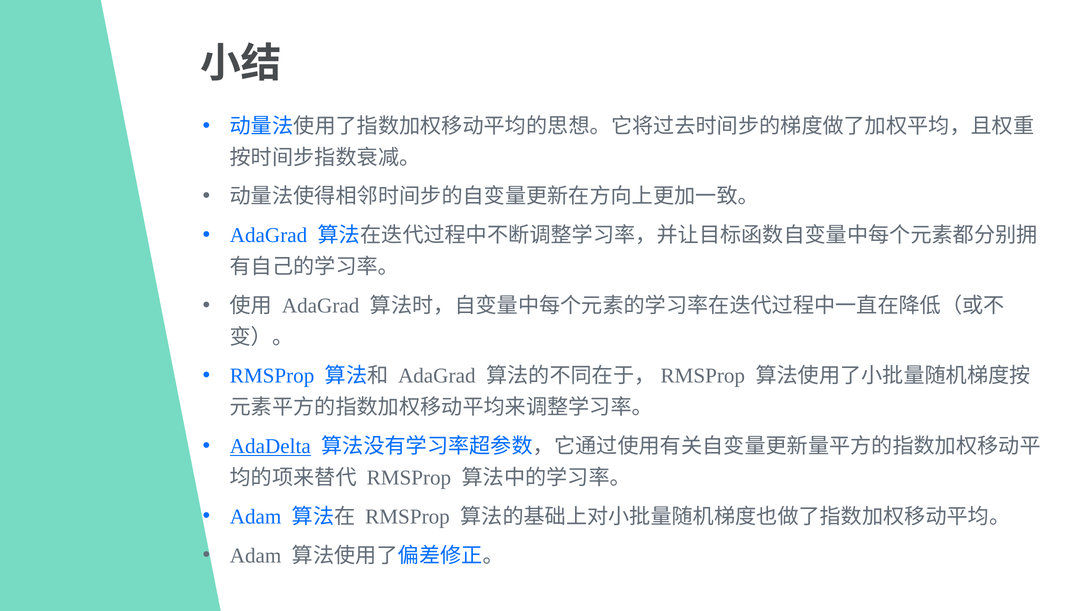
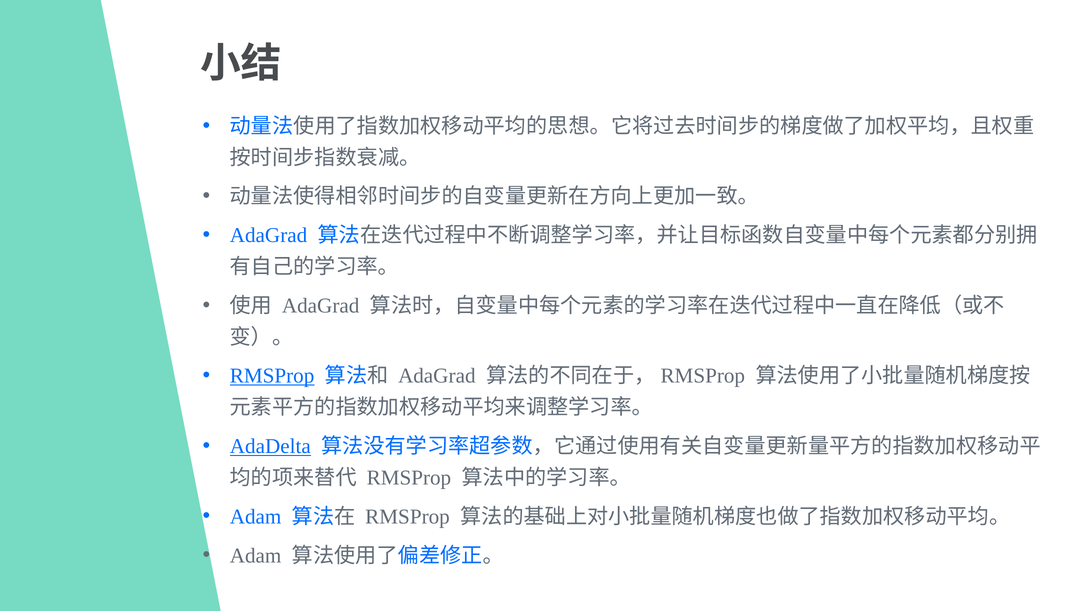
RMSProp at (272, 376) underline: none -> present
